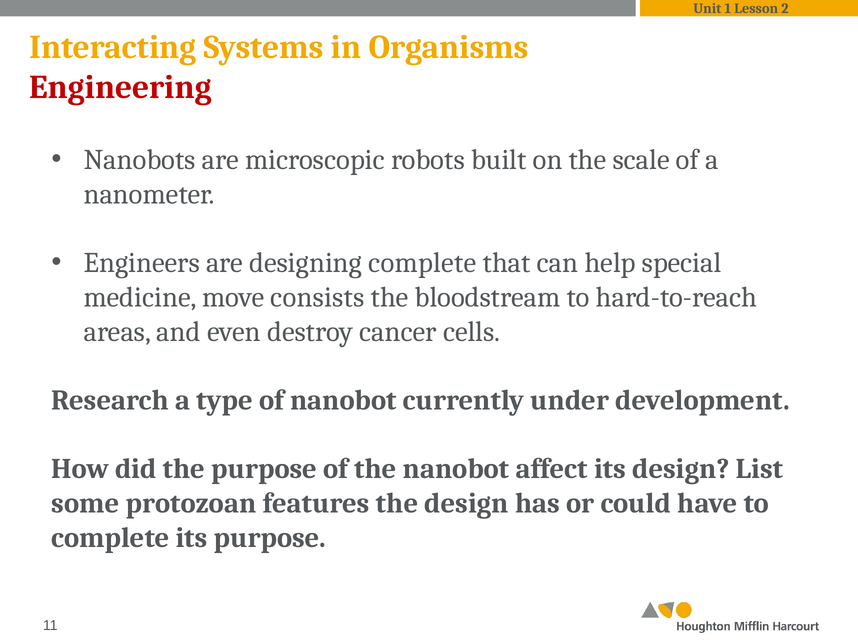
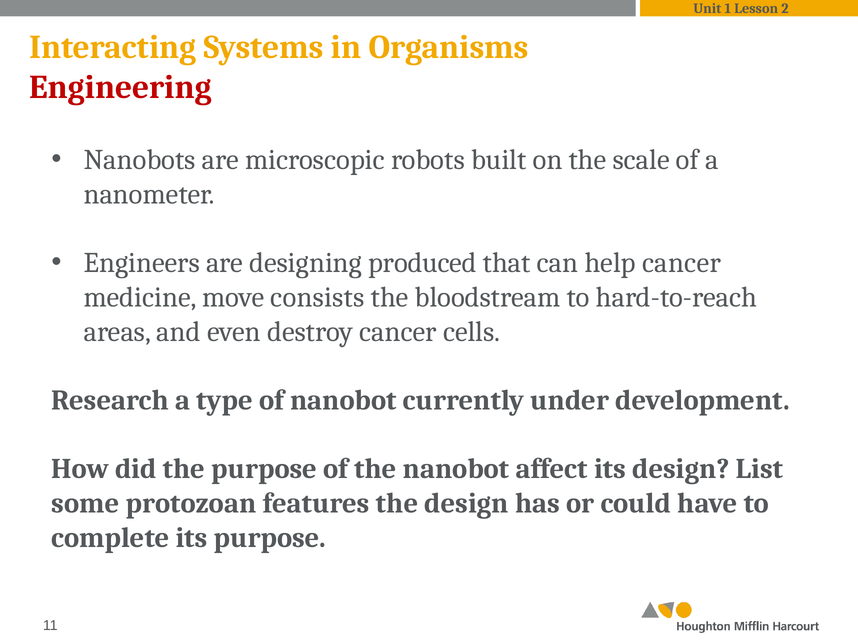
designing complete: complete -> produced
help special: special -> cancer
